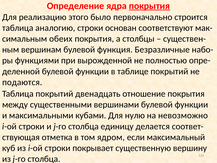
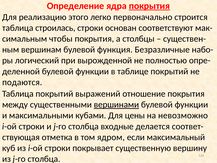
было: было -> легко
аналогию: аналогию -> строилась
обеих: обеих -> чтобы
функциями: функциями -> логический
двенадцать: двенадцать -> выражений
вершинами underline: none -> present
нулю: нулю -> цены
единицу: единицу -> входные
